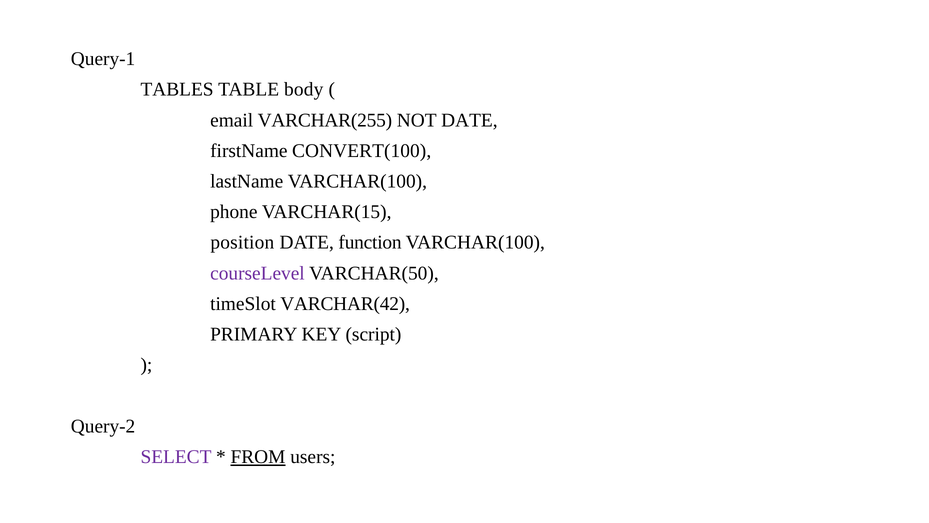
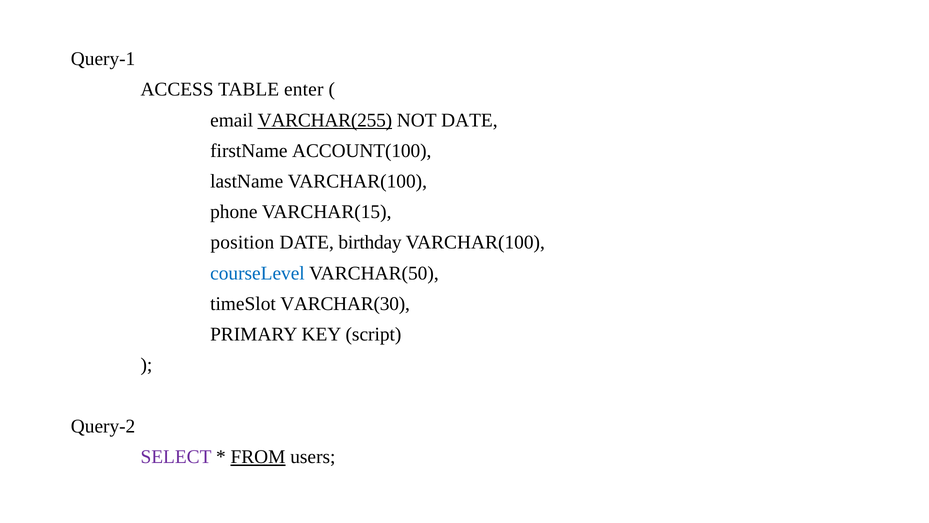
TABLES: TABLES -> ACCESS
body: body -> enter
VARCHAR(255 underline: none -> present
CONVERT(100: CONVERT(100 -> ACCOUNT(100
function: function -> birthday
courseLevel colour: purple -> blue
VARCHAR(42: VARCHAR(42 -> VARCHAR(30
